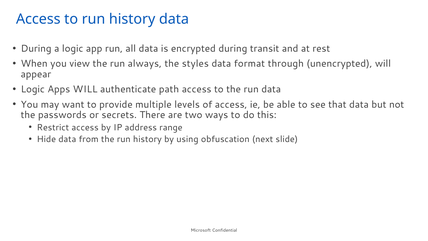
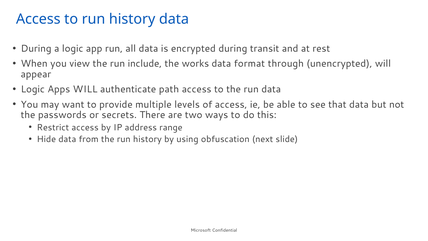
always: always -> include
styles: styles -> works
